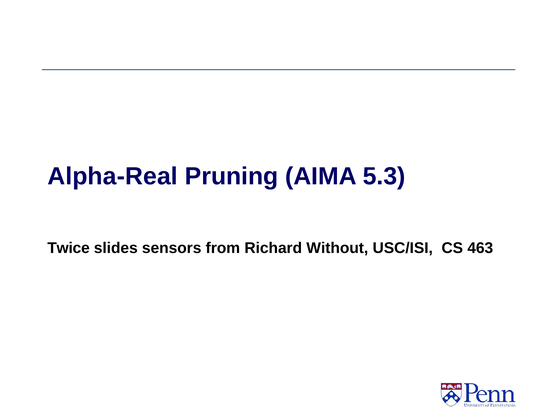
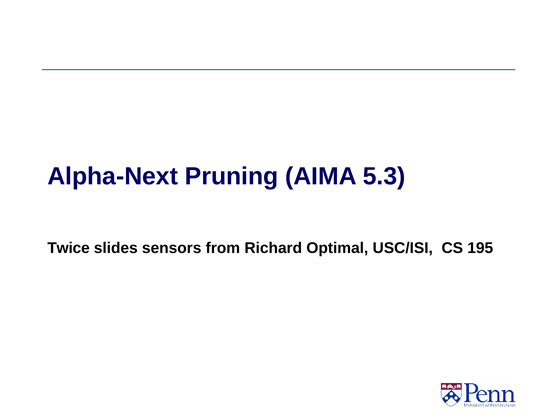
Alpha-Real: Alpha-Real -> Alpha-Next
Without: Without -> Optimal
463: 463 -> 195
